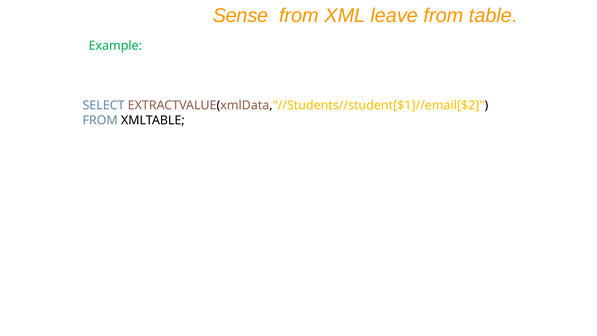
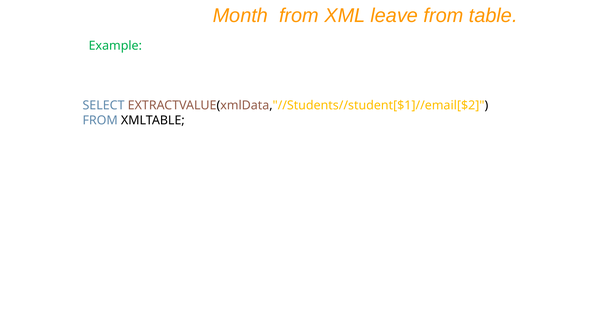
Sense: Sense -> Month
